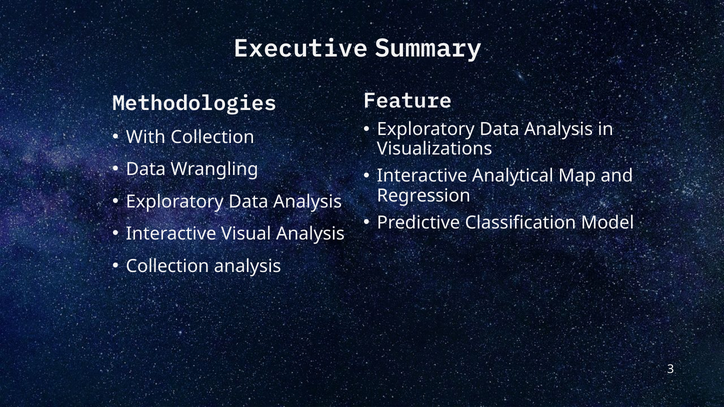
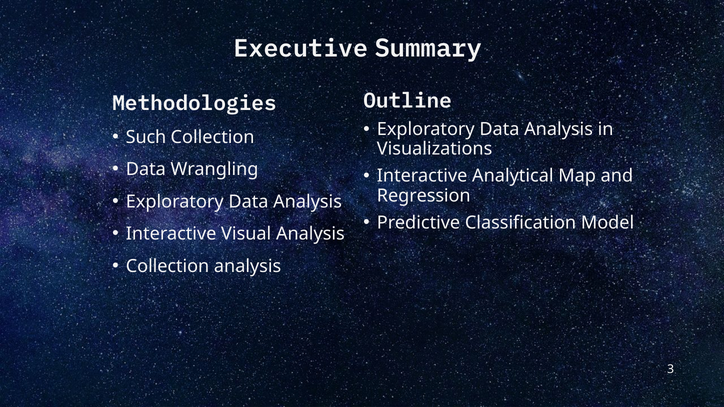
Feature: Feature -> Outline
With: With -> Such
